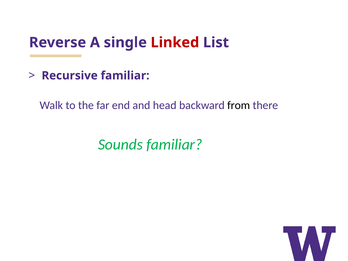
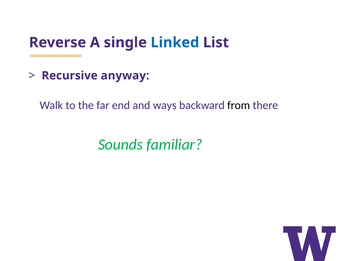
Linked colour: red -> blue
Recursive familiar: familiar -> anyway
head: head -> ways
